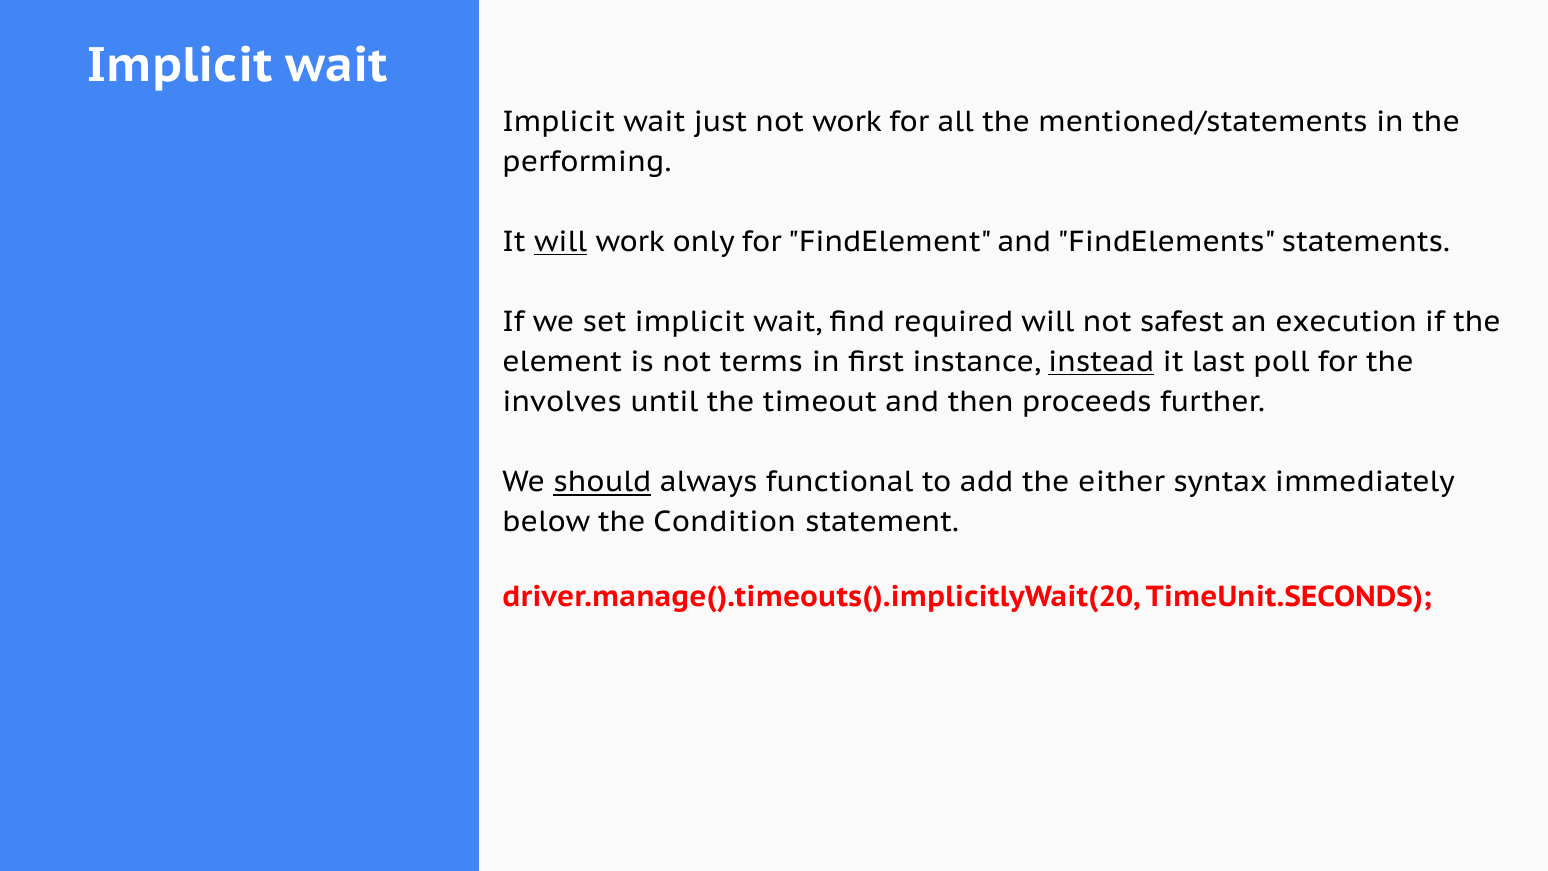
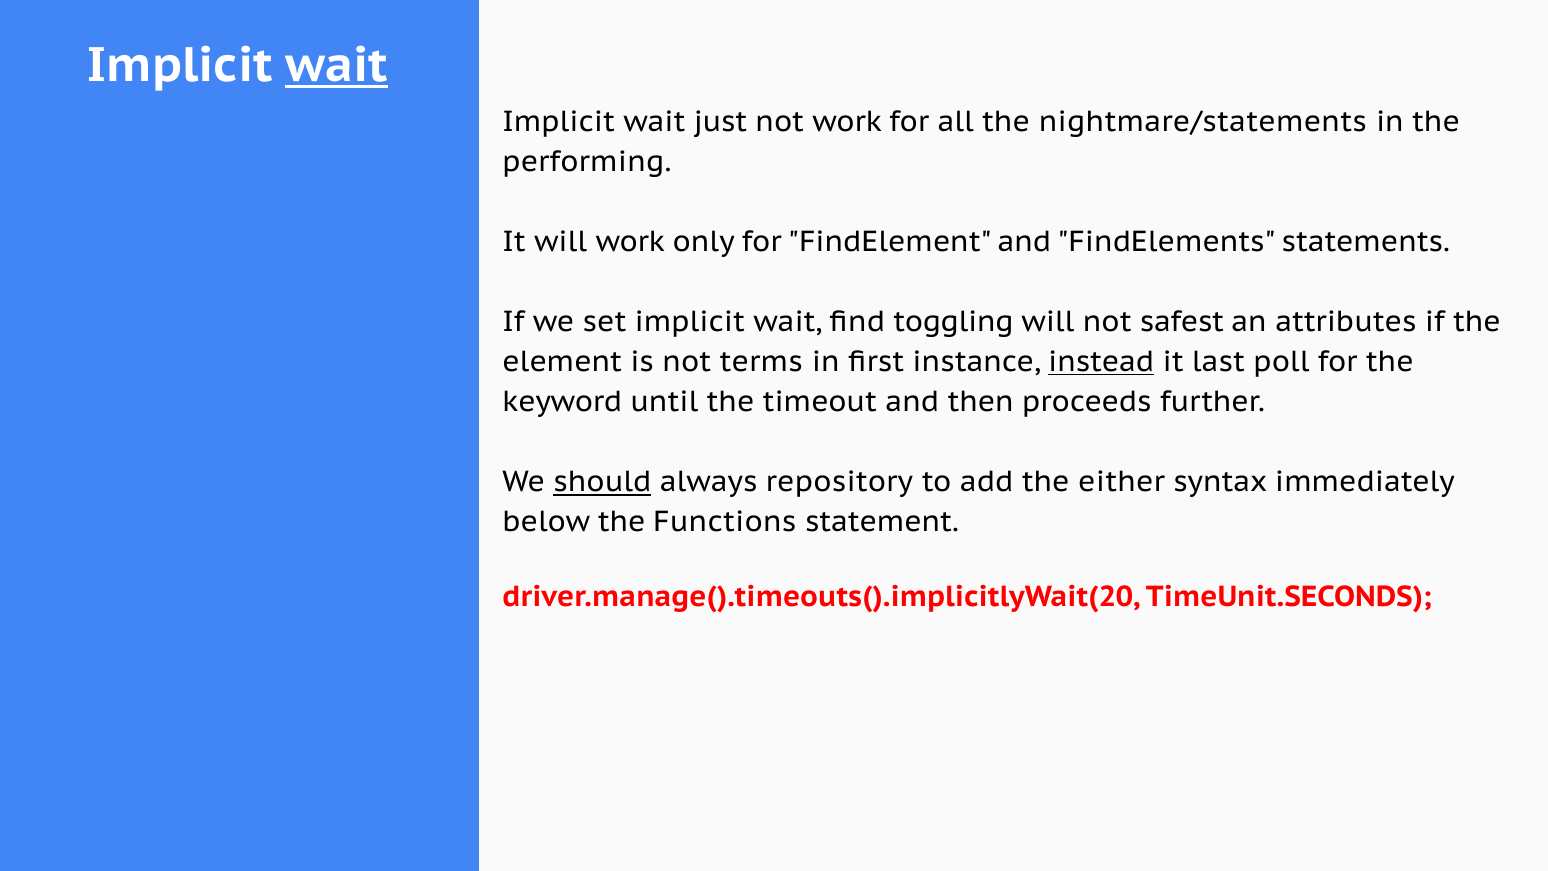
wait at (337, 66) underline: none -> present
mentioned/statements: mentioned/statements -> nightmare/statements
will at (561, 242) underline: present -> none
required: required -> toggling
execution: execution -> attributes
involves: involves -> keyword
functional: functional -> repository
Condition: Condition -> Functions
